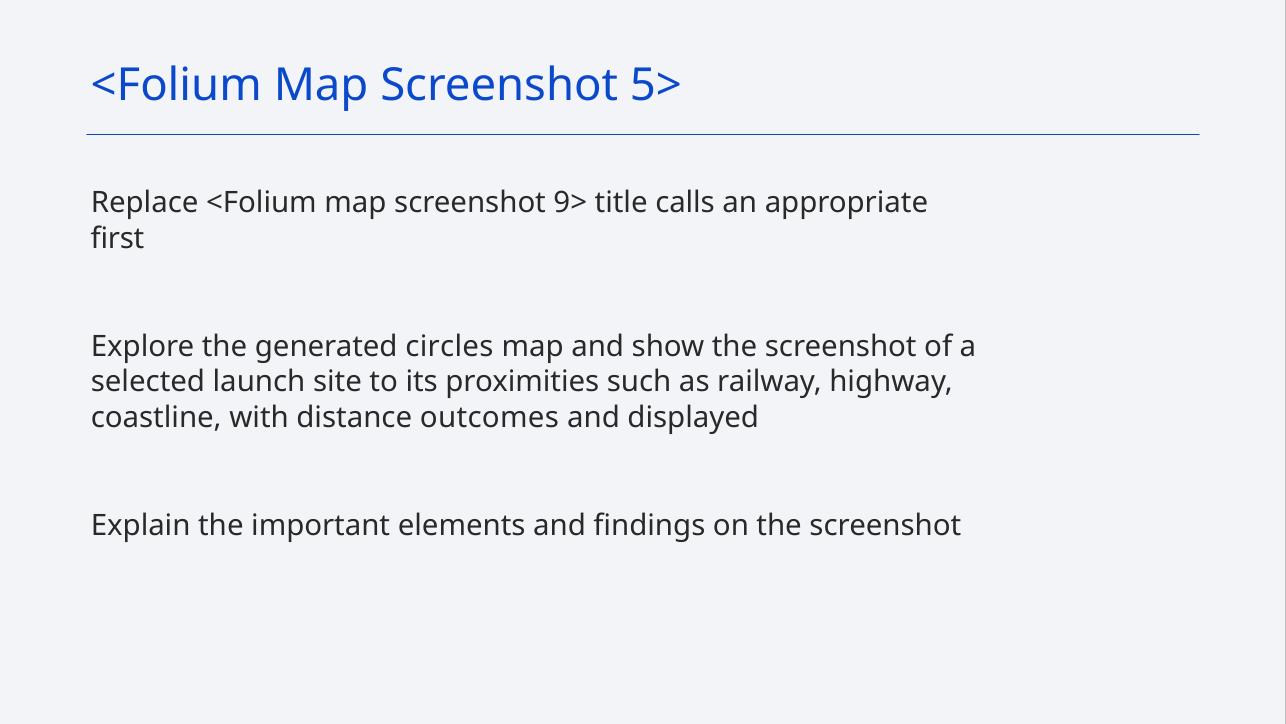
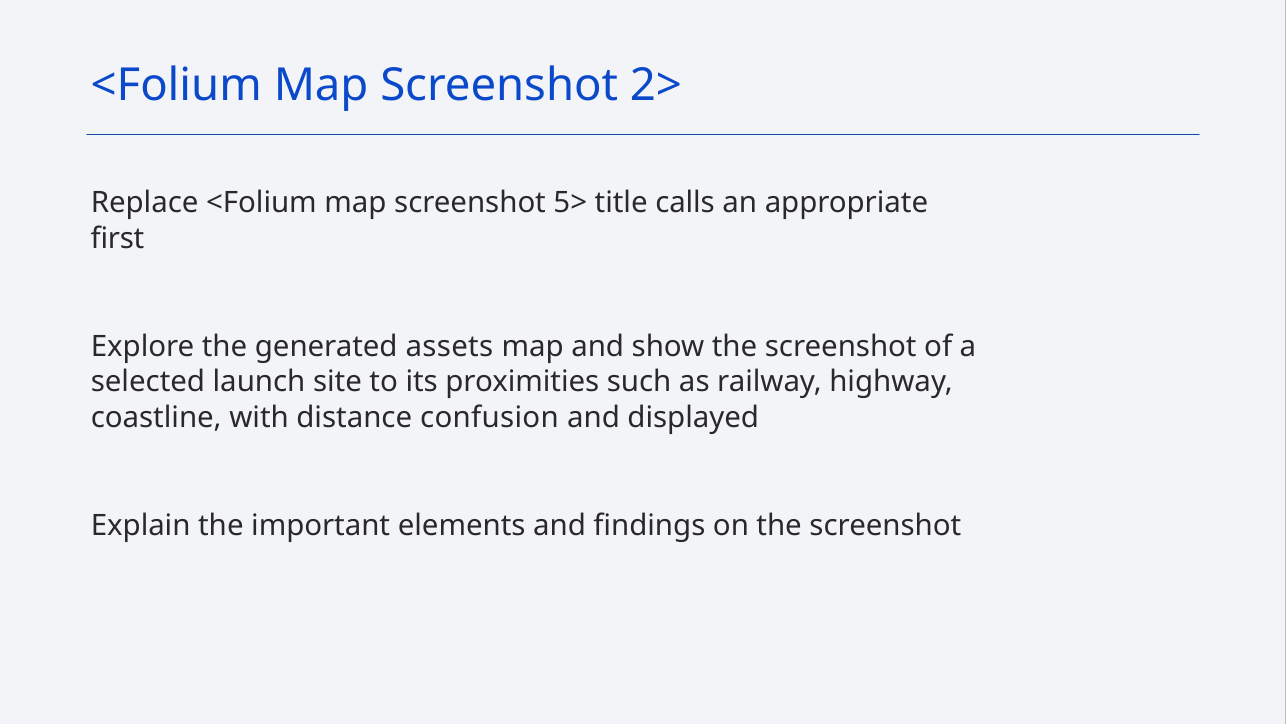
5>: 5> -> 2>
9>: 9> -> 5>
circles: circles -> assets
outcomes: outcomes -> confusion
